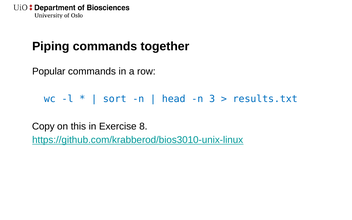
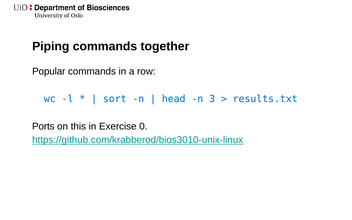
Copy: Copy -> Ports
8: 8 -> 0
